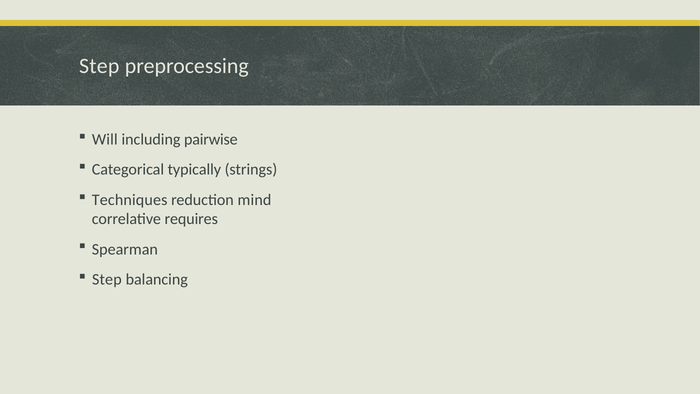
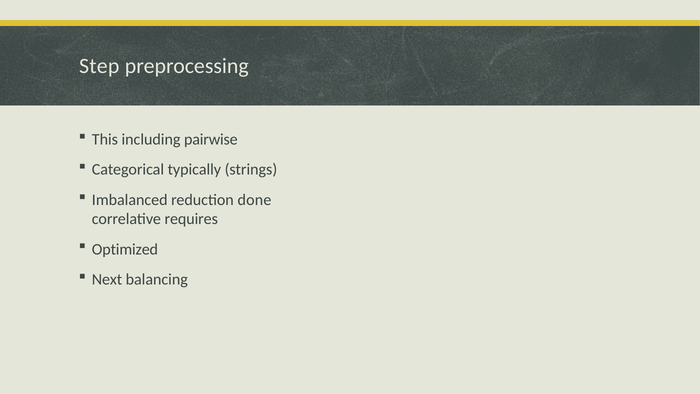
Will: Will -> This
Techniques: Techniques -> Imbalanced
mind: mind -> done
Spearman: Spearman -> Optimized
Step at (107, 279): Step -> Next
